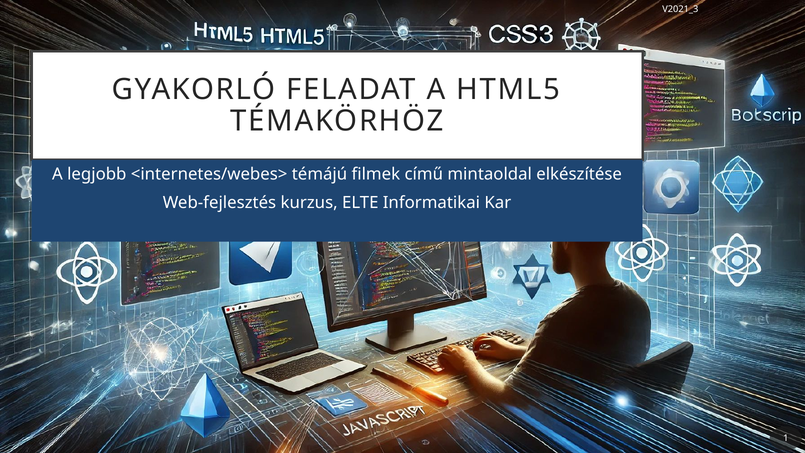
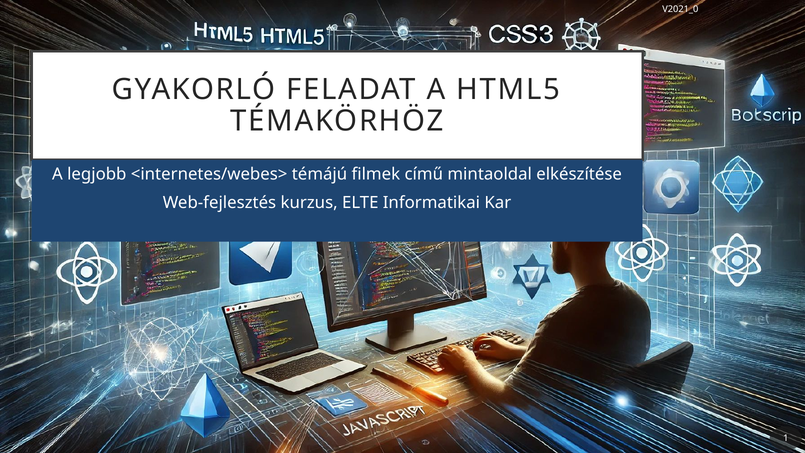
V2021_3: V2021_3 -> V2021_0
